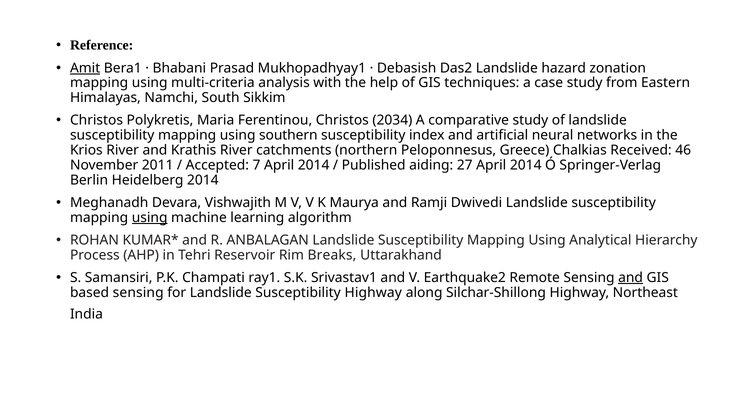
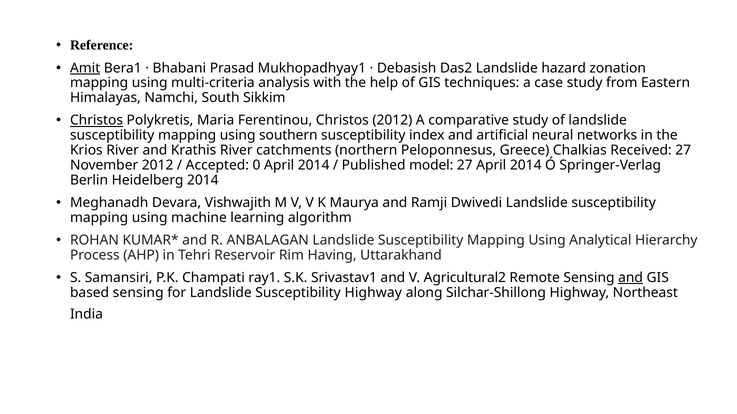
Christos at (97, 121) underline: none -> present
Christos 2034: 2034 -> 2012
Received 46: 46 -> 27
November 2011: 2011 -> 2012
7: 7 -> 0
aiding: aiding -> model
using at (150, 218) underline: present -> none
Breaks: Breaks -> Having
Earthquake2: Earthquake2 -> Agricultural2
